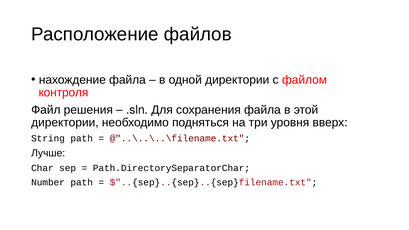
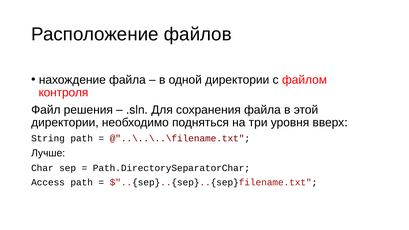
Number: Number -> Access
